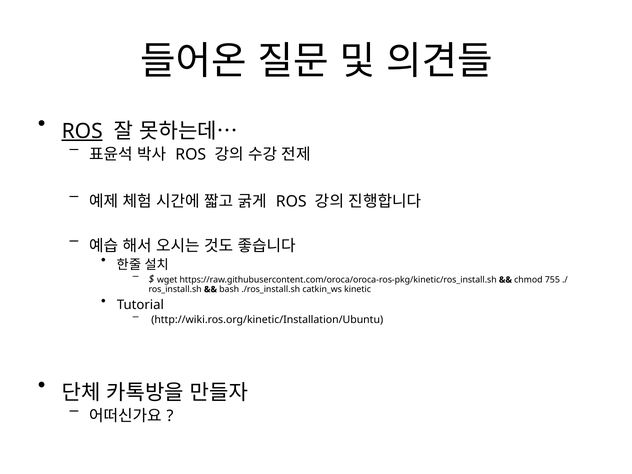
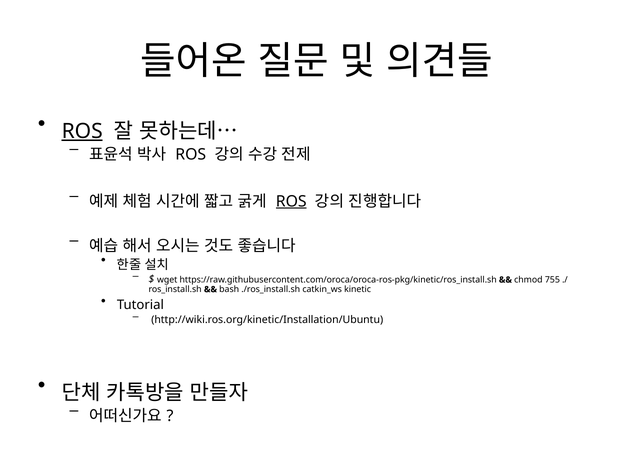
ROS at (291, 201) underline: none -> present
